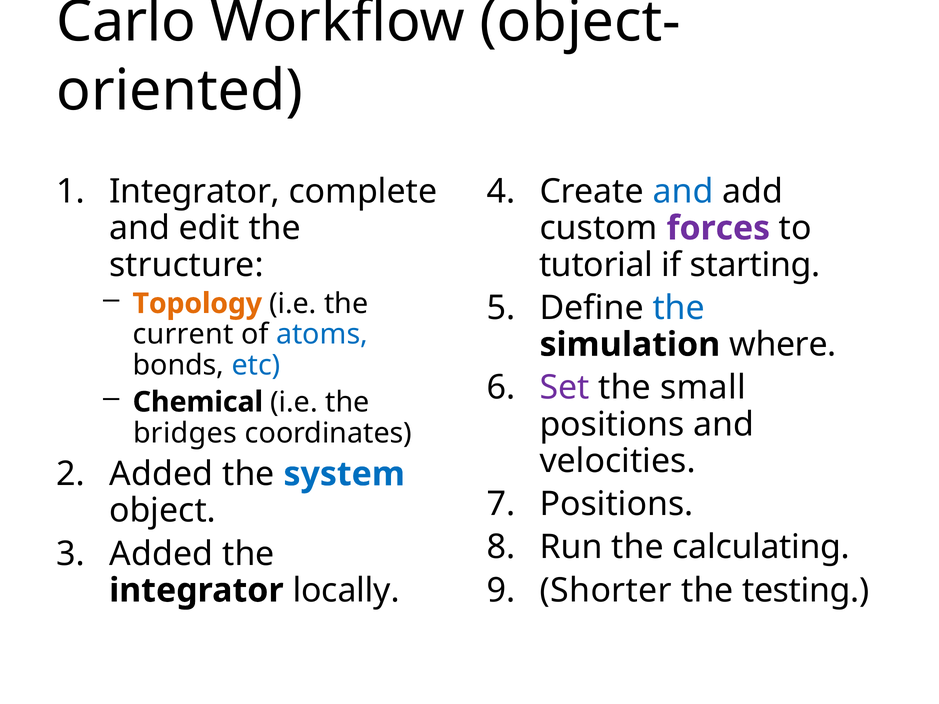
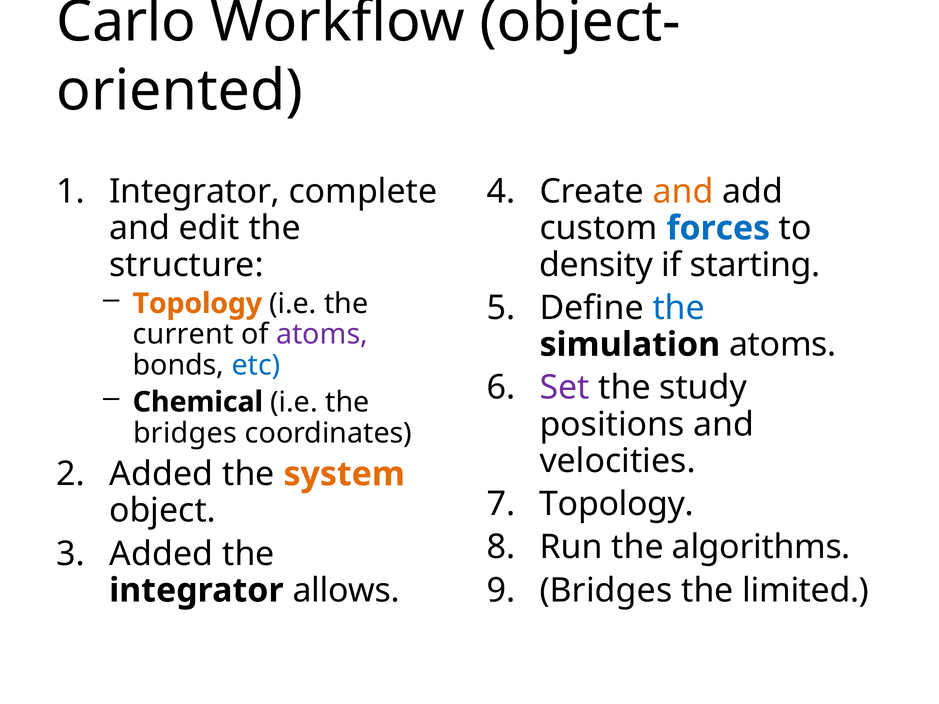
and at (683, 192) colour: blue -> orange
forces colour: purple -> blue
tutorial: tutorial -> density
atoms at (322, 335) colour: blue -> purple
simulation where: where -> atoms
small: small -> study
system colour: blue -> orange
Positions at (616, 504): Positions -> Topology
calculating: calculating -> algorithms
Shorter at (606, 591): Shorter -> Bridges
testing: testing -> limited
locally: locally -> allows
